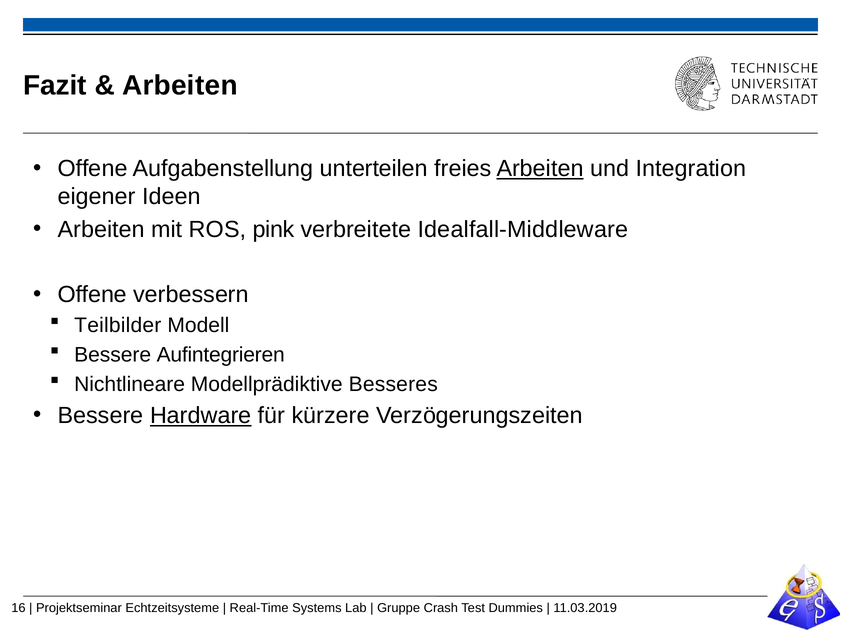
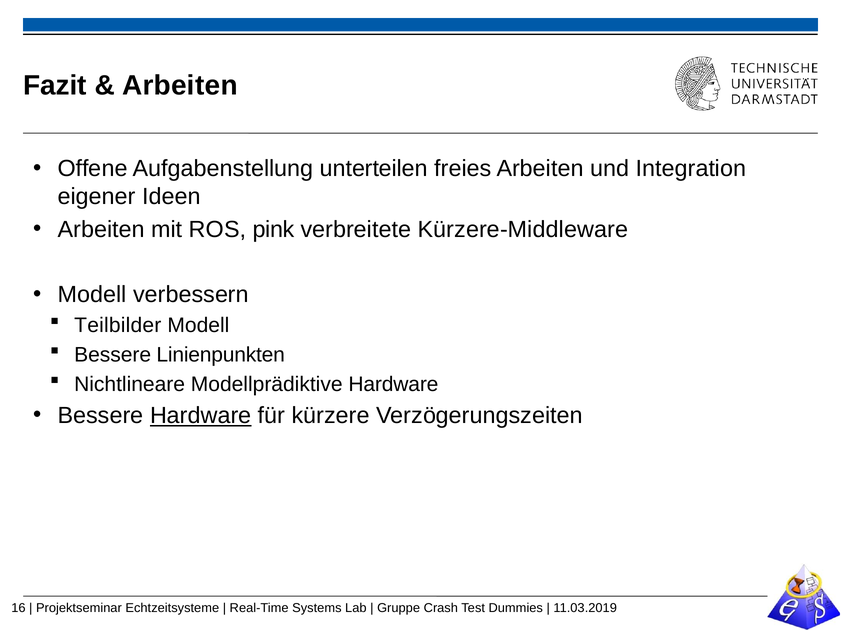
Arbeiten at (540, 169) underline: present -> none
Idealfall-Middleware: Idealfall-Middleware -> Kürzere-Middleware
Offene at (92, 295): Offene -> Modell
Aufintegrieren: Aufintegrieren -> Linienpunkten
Modellprädiktive Besseres: Besseres -> Hardware
